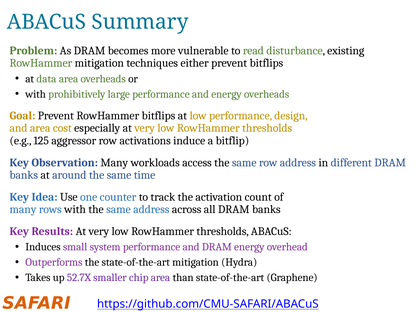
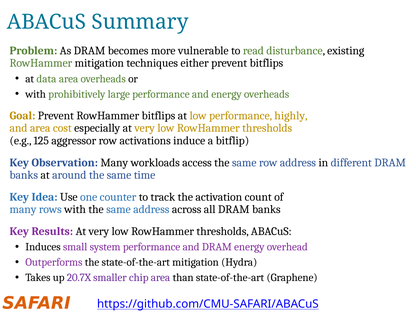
design: design -> highly
52.7X: 52.7X -> 20.7X
